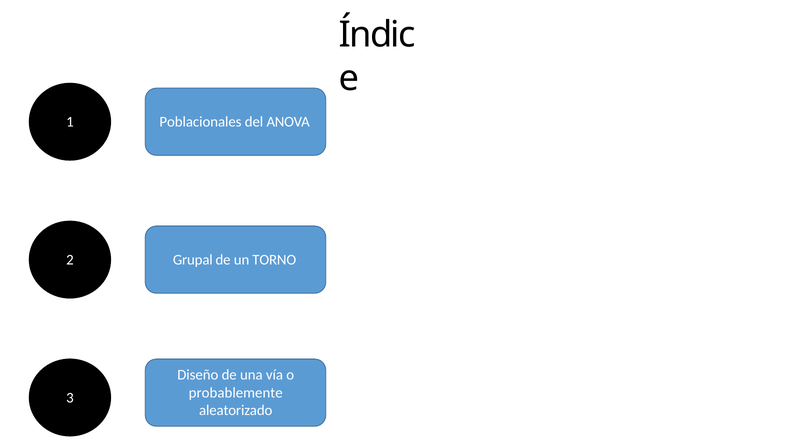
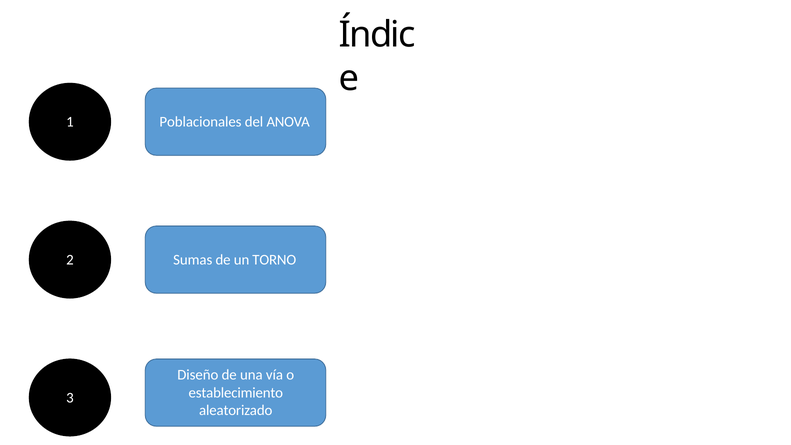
Grupal: Grupal -> Sumas
probablemente: probablemente -> establecimiento
